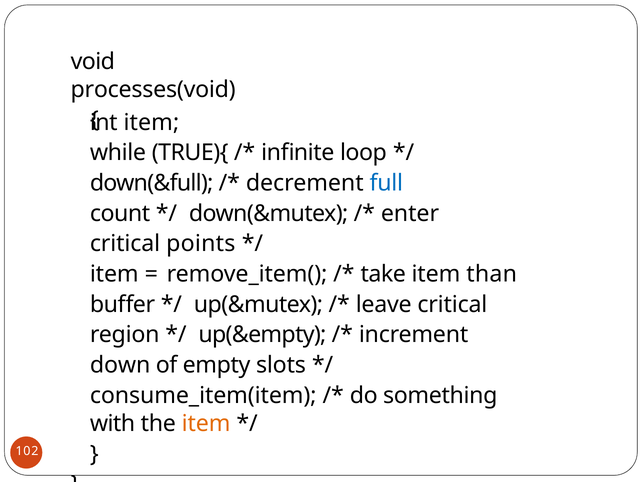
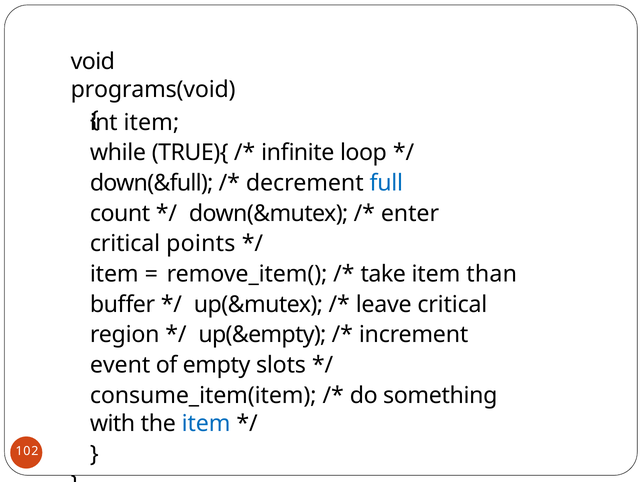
processes(void: processes(void -> programs(void
down: down -> event
item at (206, 423) colour: orange -> blue
